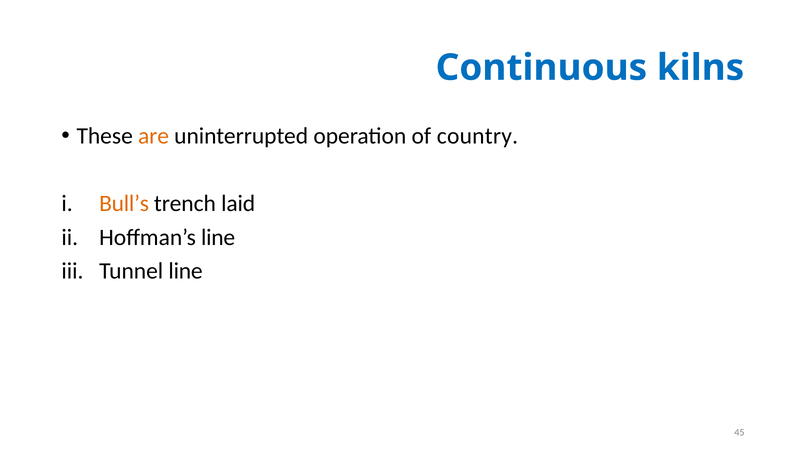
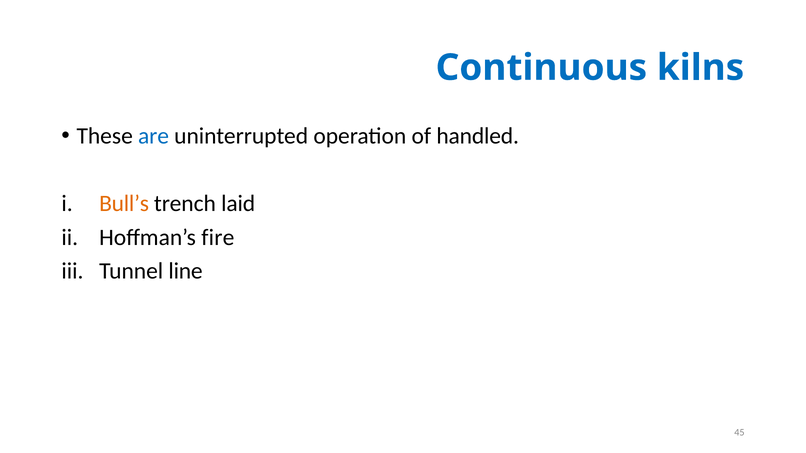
are colour: orange -> blue
country: country -> handled
Hoffman’s line: line -> fire
